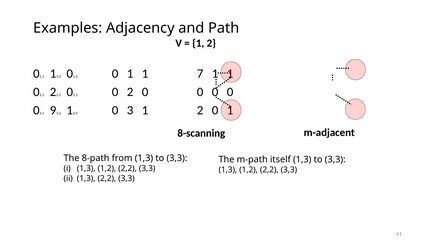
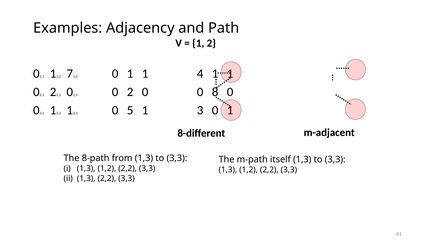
1,2 0: 0 -> 7
7: 7 -> 4
2 0 0 0: 0 -> 8
9 at (53, 110): 9 -> 1
3: 3 -> 5
2 at (200, 110): 2 -> 3
8-scanning: 8-scanning -> 8-different
